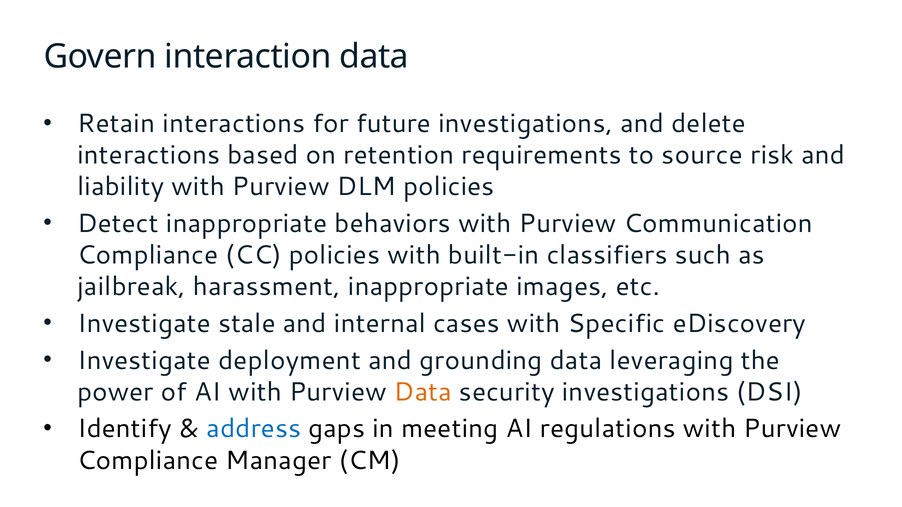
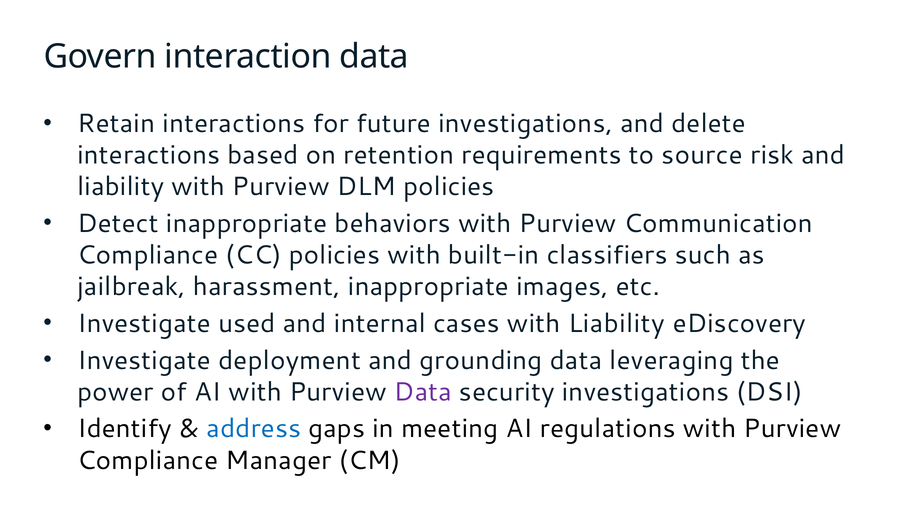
stale: stale -> used
with Specific: Specific -> Liability
Data at (423, 392) colour: orange -> purple
